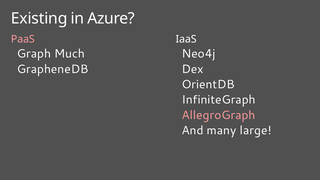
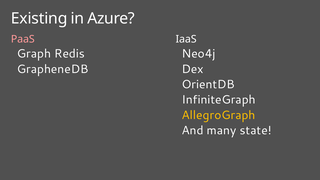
Much: Much -> Redis
AllegroGraph colour: pink -> yellow
large: large -> state
